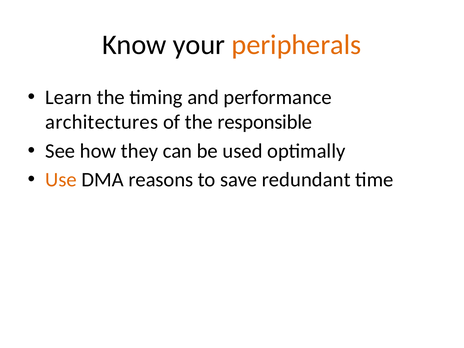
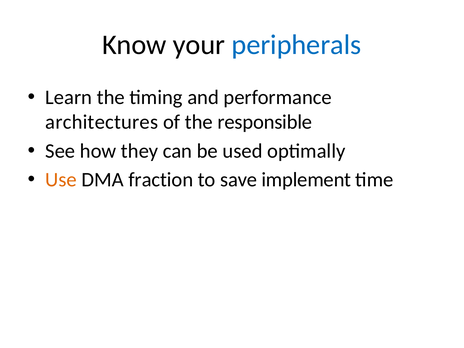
peripherals colour: orange -> blue
reasons: reasons -> fraction
redundant: redundant -> implement
